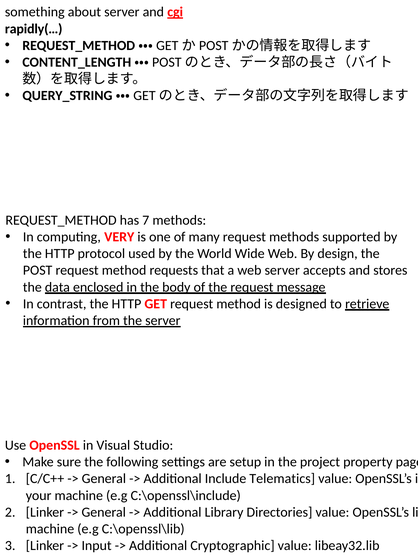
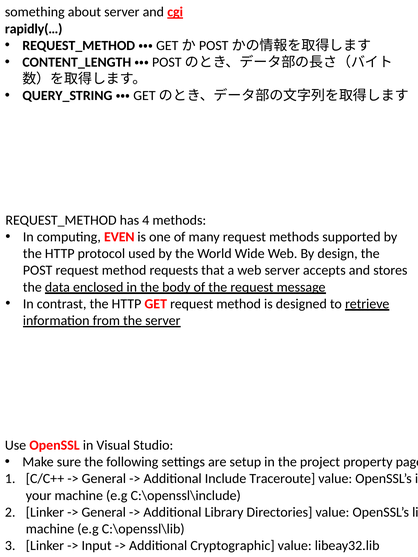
7: 7 -> 4
VERY: VERY -> EVEN
Telematics: Telematics -> Traceroute
